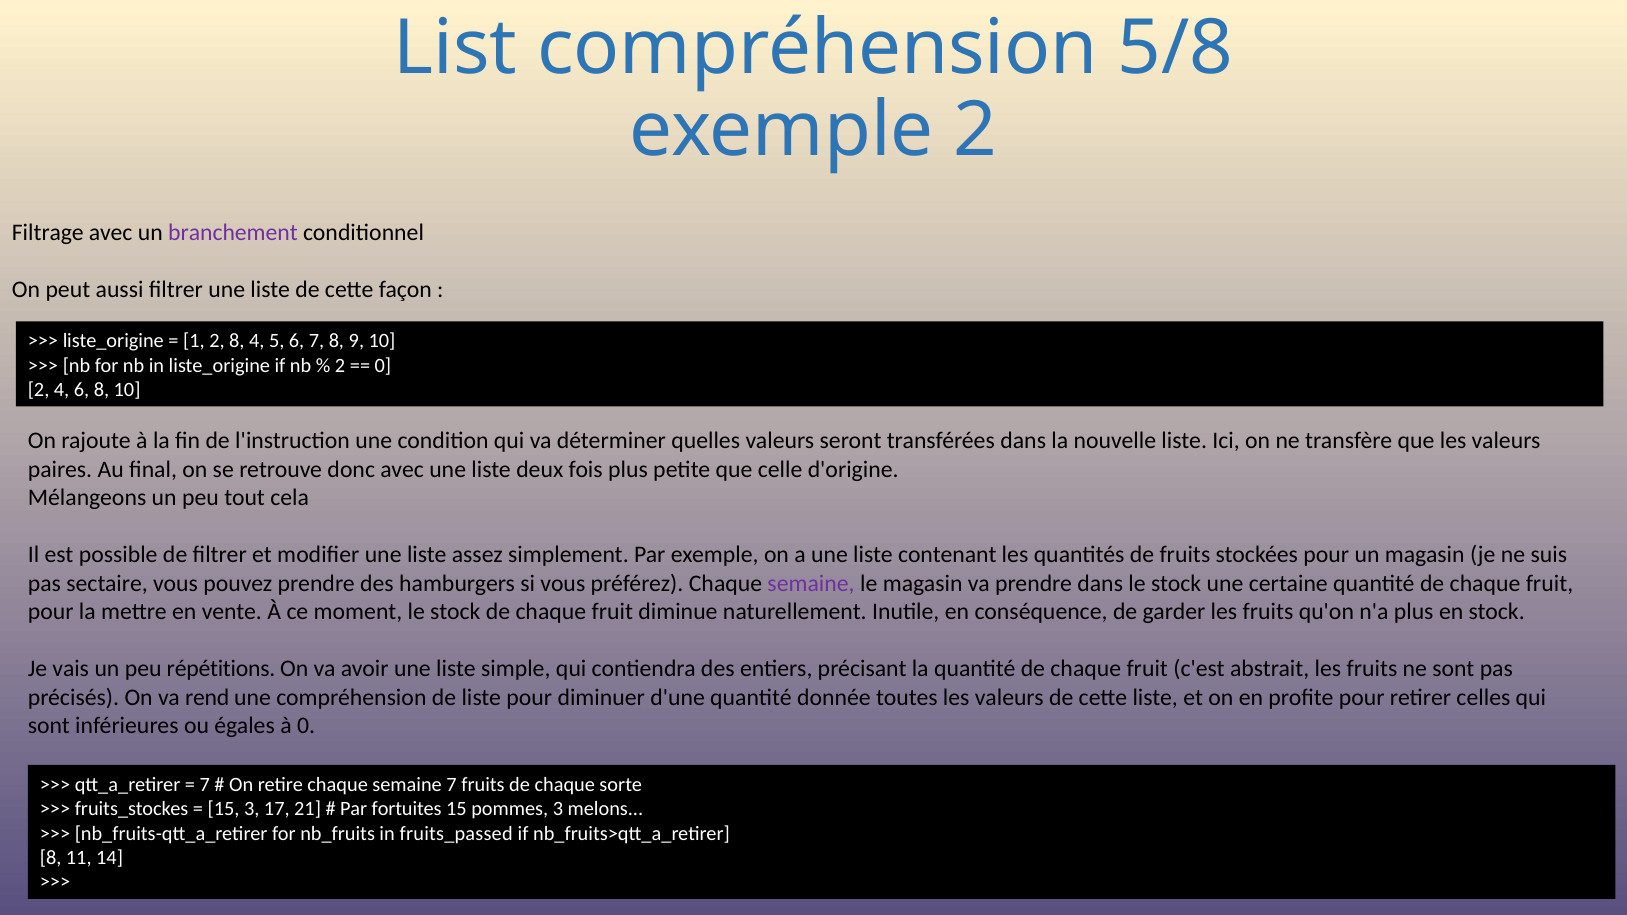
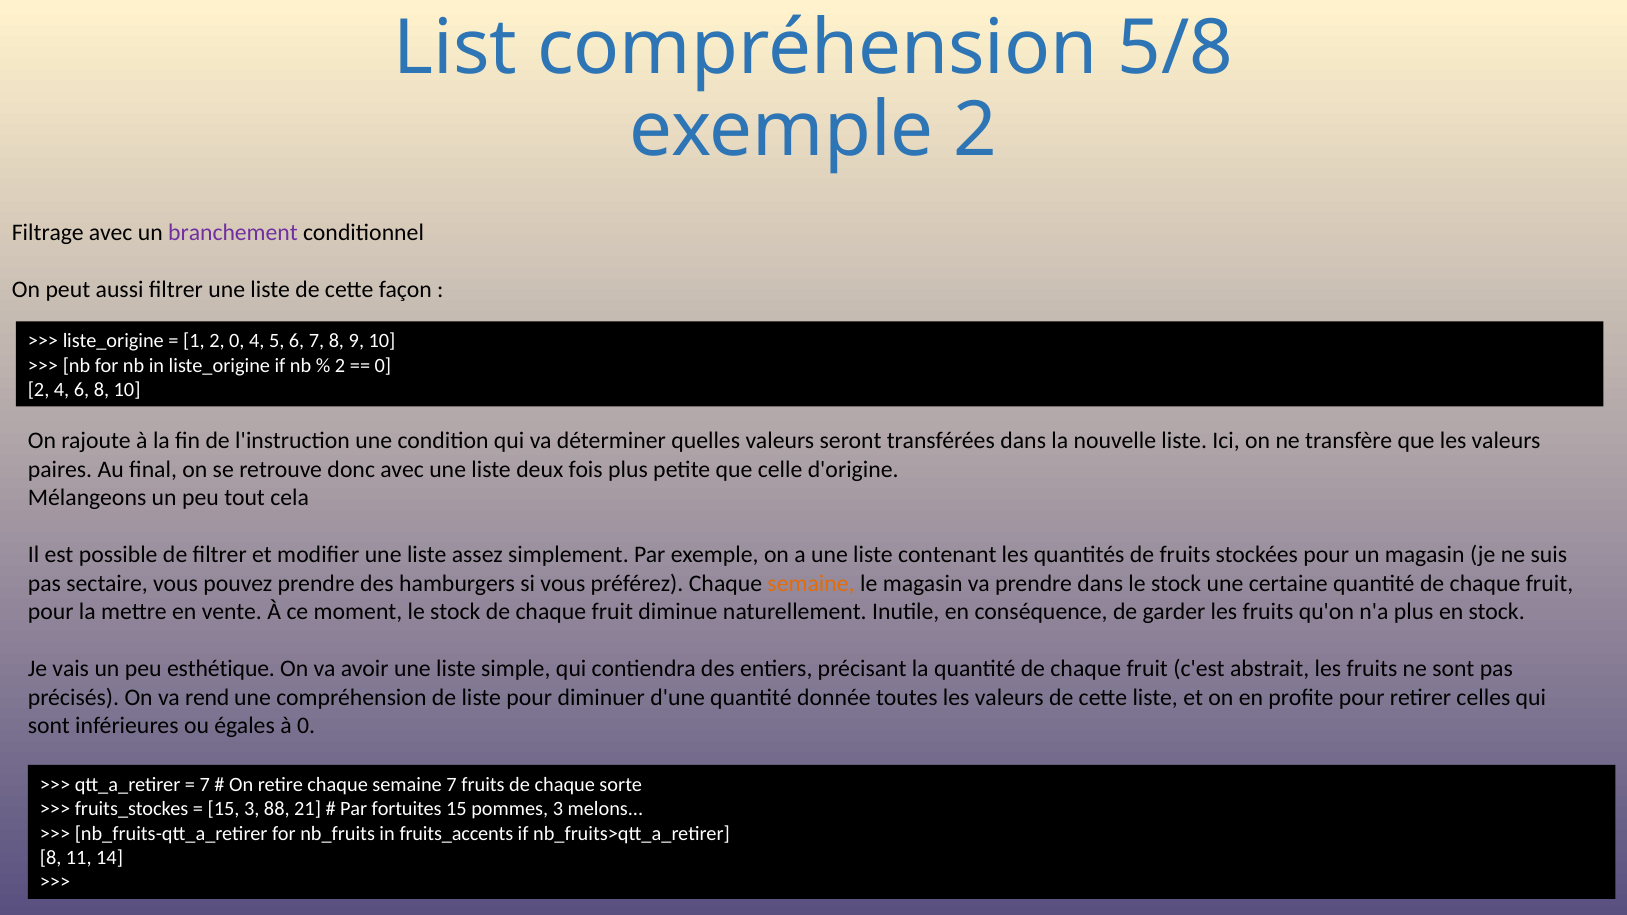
2 8: 8 -> 0
semaine at (811, 584) colour: purple -> orange
répétitions: répétitions -> esthétique
17: 17 -> 88
fruits_passed: fruits_passed -> fruits_accents
